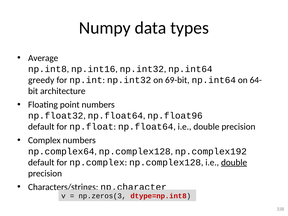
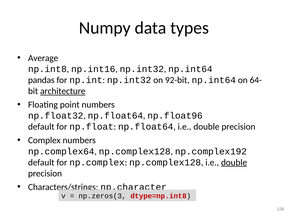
greedy: greedy -> pandas
69-bit: 69-bit -> 92-bit
architecture underline: none -> present
